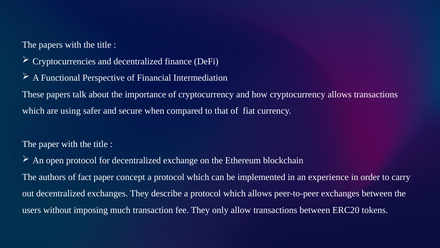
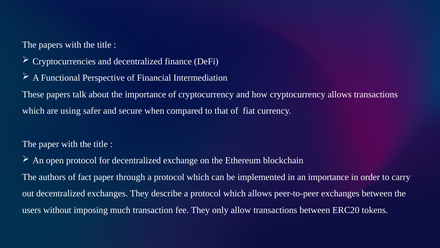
concept: concept -> through
an experience: experience -> importance
